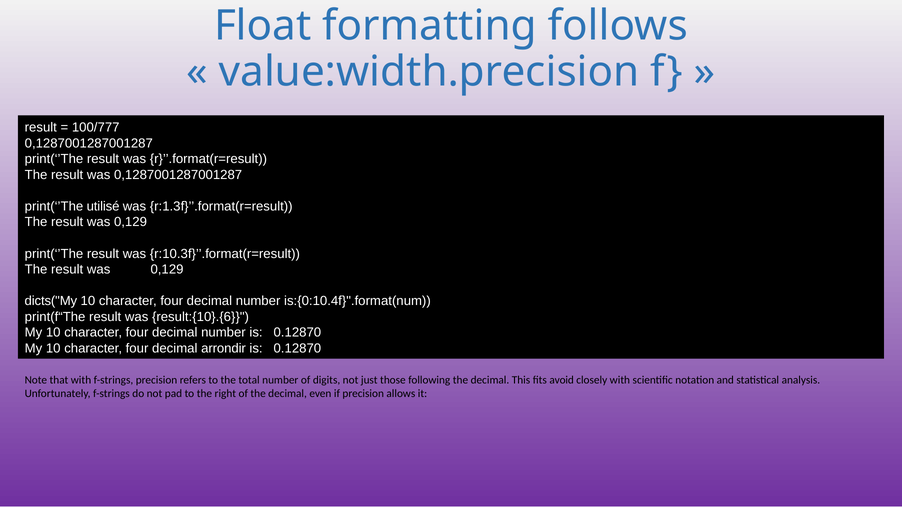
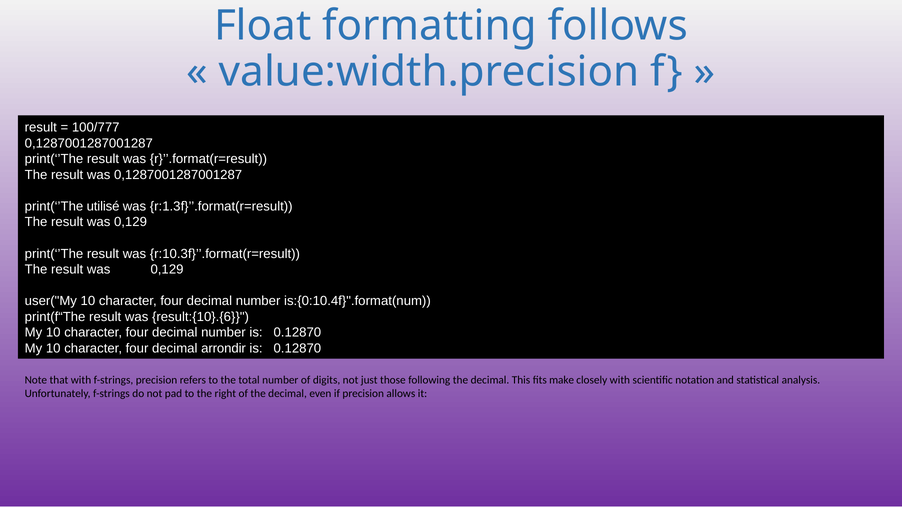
dicts("My: dicts("My -> user("My
avoid: avoid -> make
